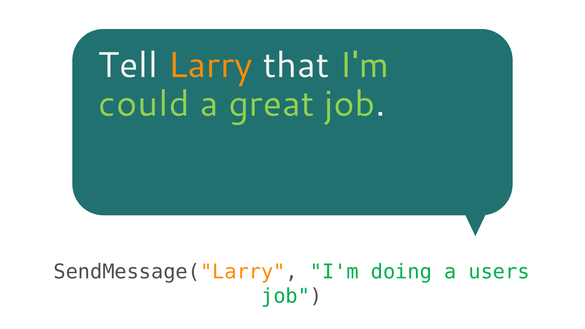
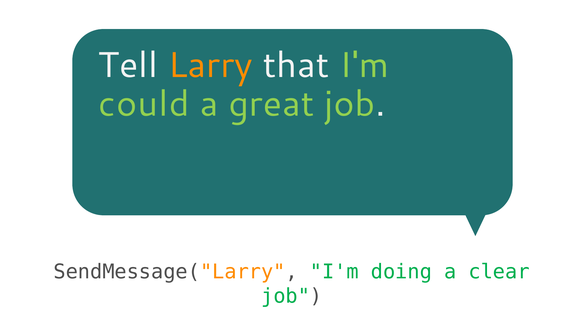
users: users -> clear
